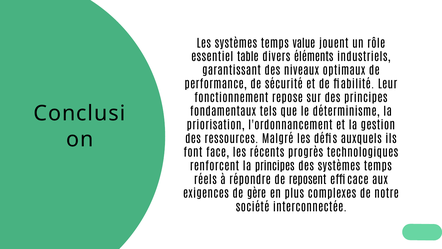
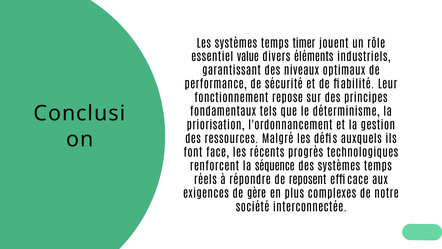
value: value -> timer
table: table -> value
la principes: principes -> séquence
